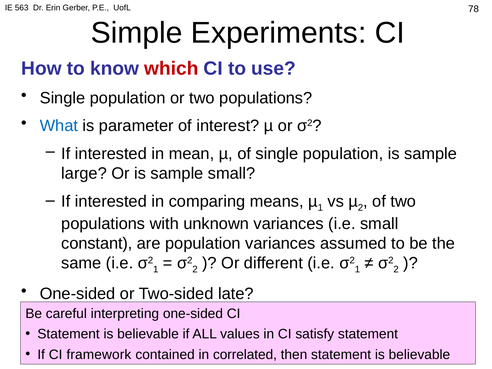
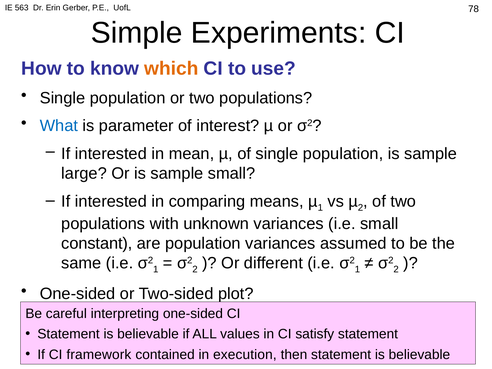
which colour: red -> orange
late: late -> plot
correlated: correlated -> execution
